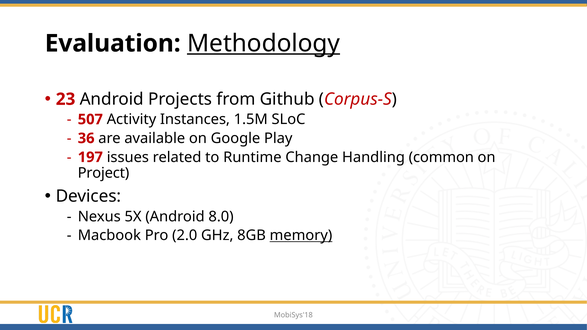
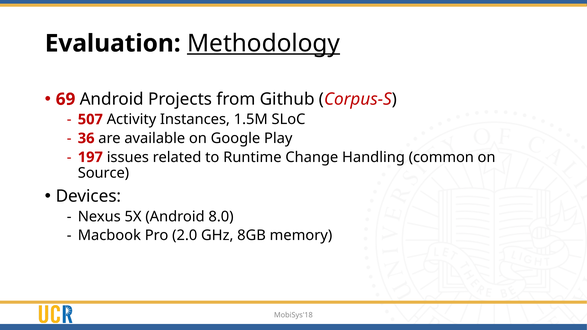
23: 23 -> 69
Project: Project -> Source
memory underline: present -> none
